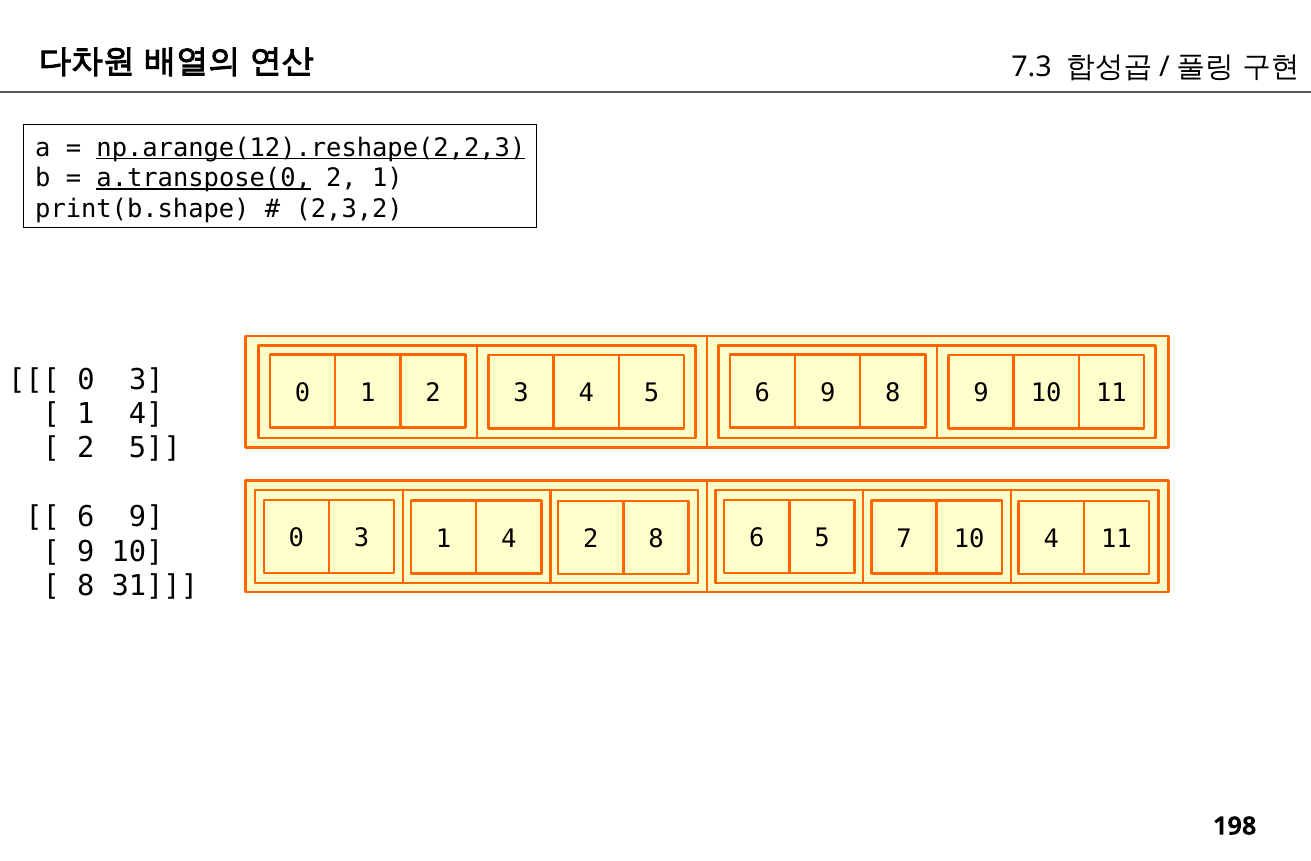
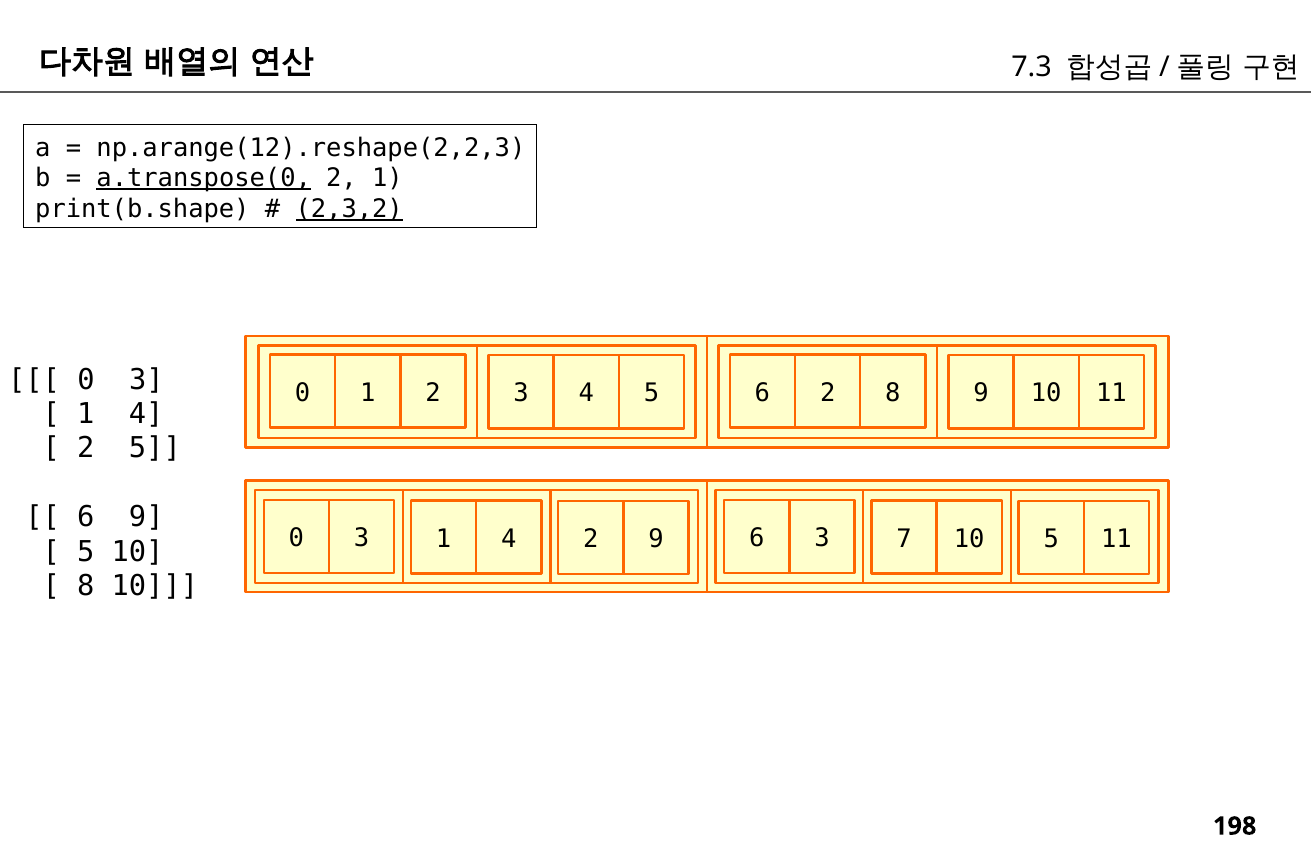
np.arange(12).reshape(2,2,3 underline: present -> none
2,3,2 underline: none -> present
5 6 9: 9 -> 2
2 8: 8 -> 9
6 5: 5 -> 3
10 4: 4 -> 5
9 at (86, 552): 9 -> 5
8 31: 31 -> 10
